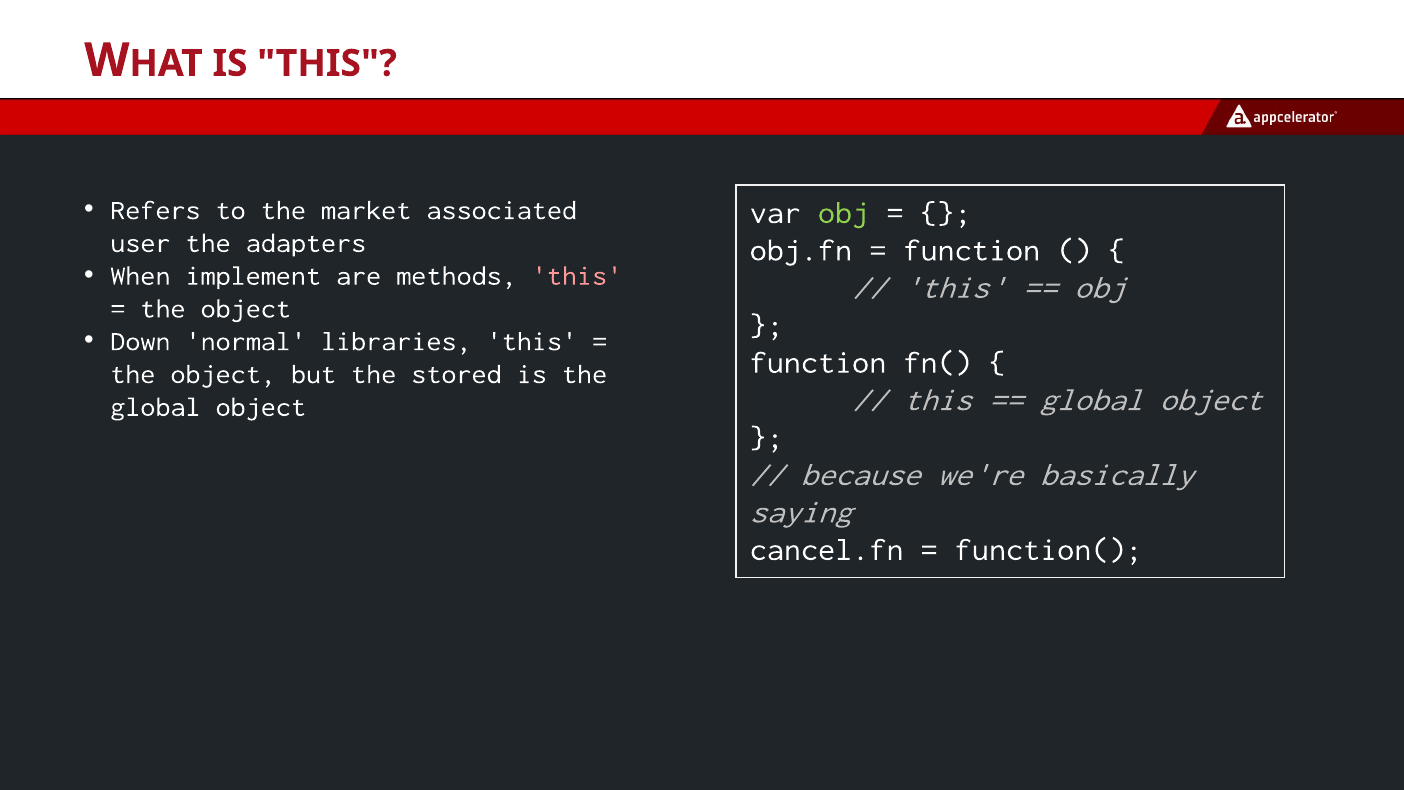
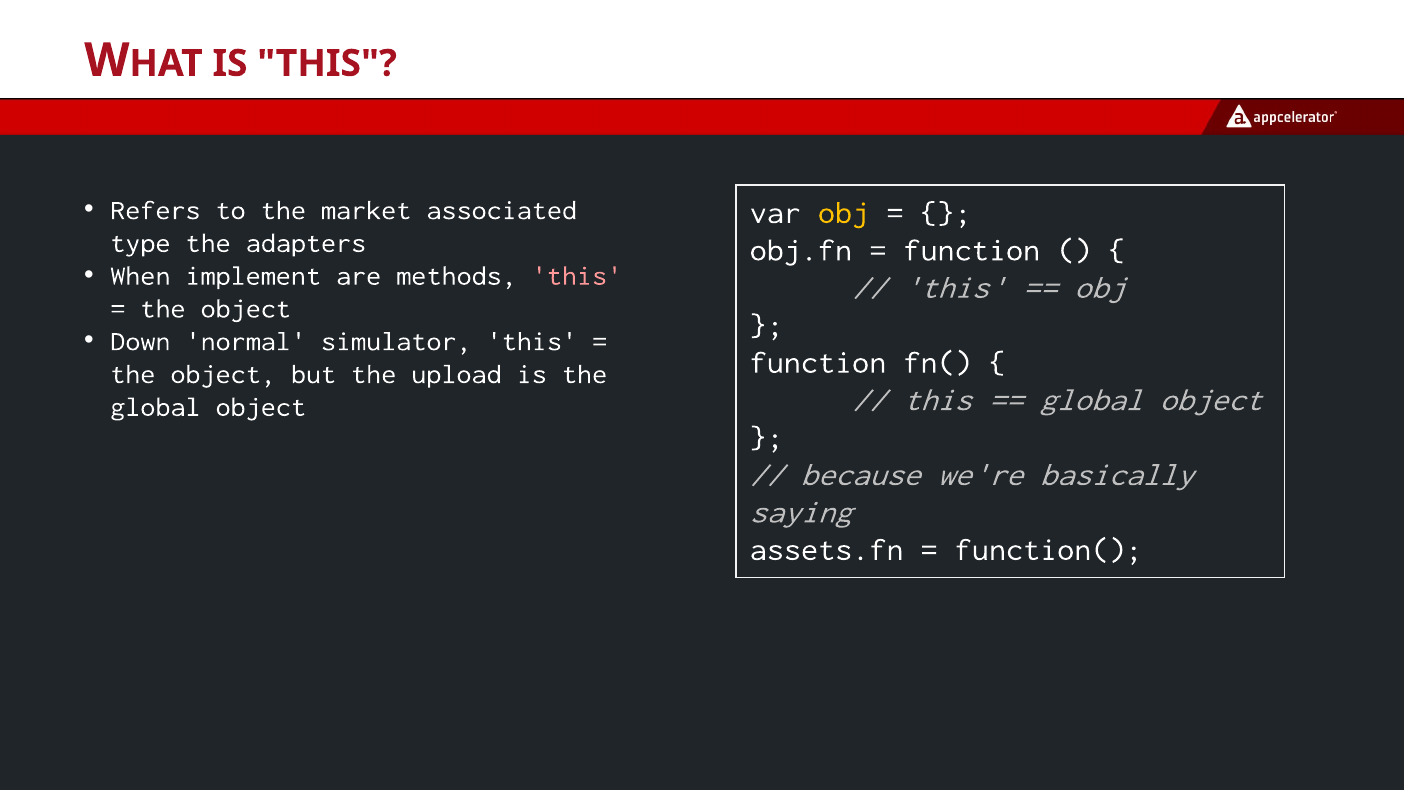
obj at (844, 213) colour: light green -> yellow
user: user -> type
libraries: libraries -> simulator
stored: stored -> upload
cancel.fn: cancel.fn -> assets.fn
